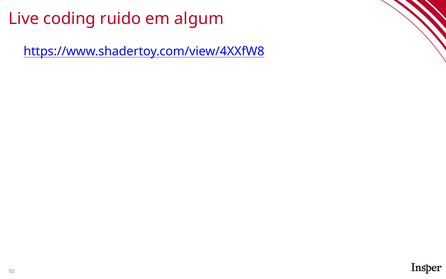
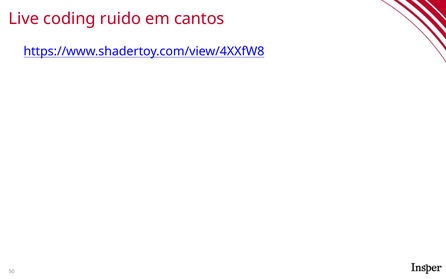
algum: algum -> cantos
